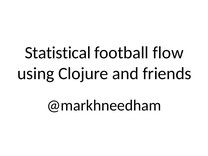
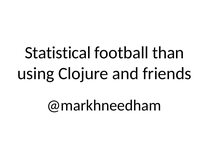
flow: flow -> than
